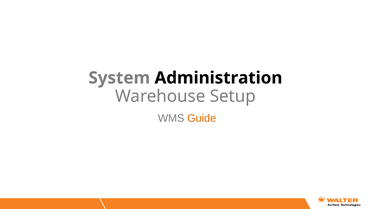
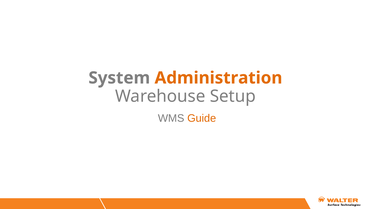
Administration colour: black -> orange
